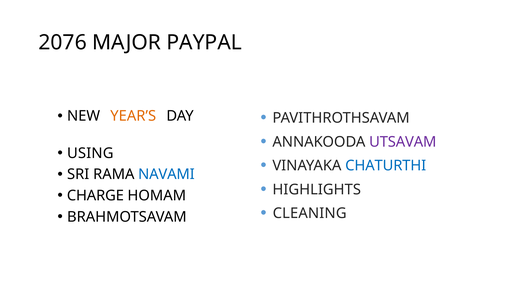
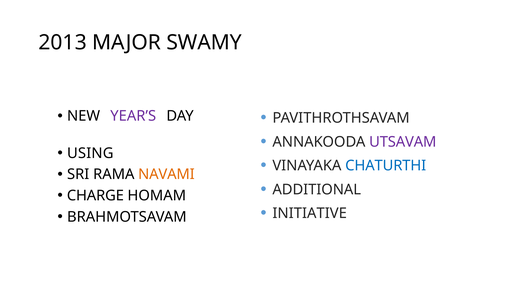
2076: 2076 -> 2013
PAYPAL: PAYPAL -> SWAMY
YEAR’S colour: orange -> purple
NAVAMI colour: blue -> orange
HIGHLIGHTS: HIGHLIGHTS -> ADDITIONAL
CLEANING: CLEANING -> INITIATIVE
